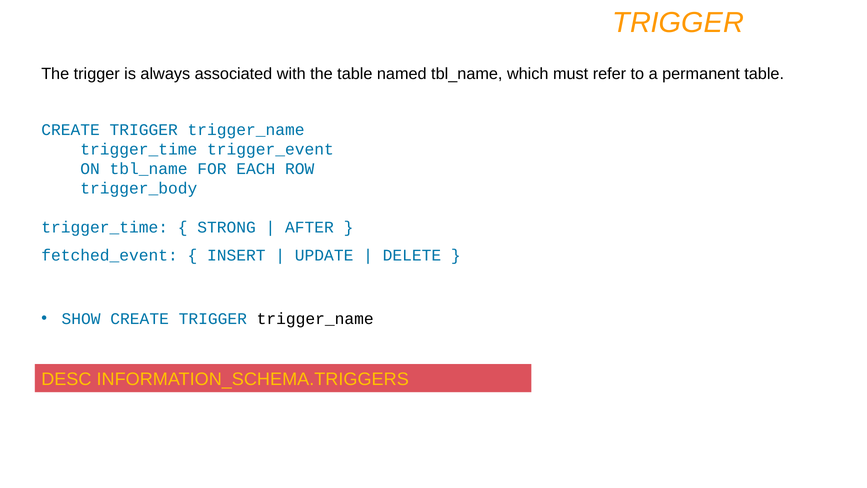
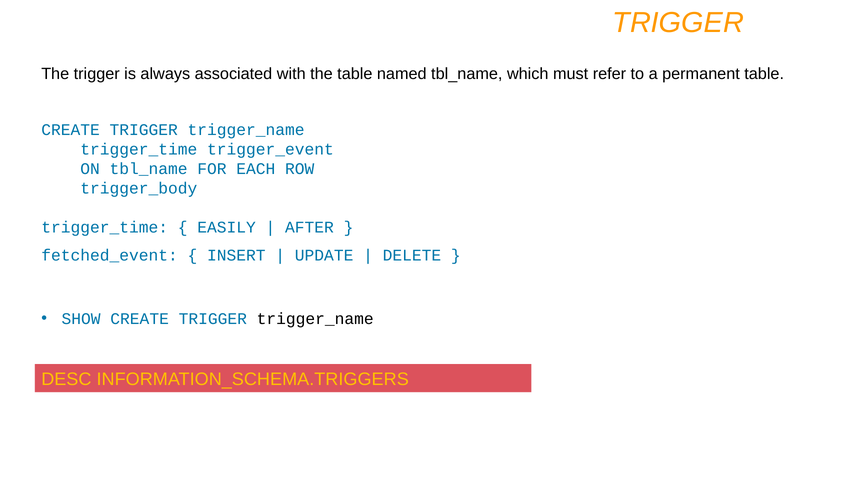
STRONG: STRONG -> EASILY
